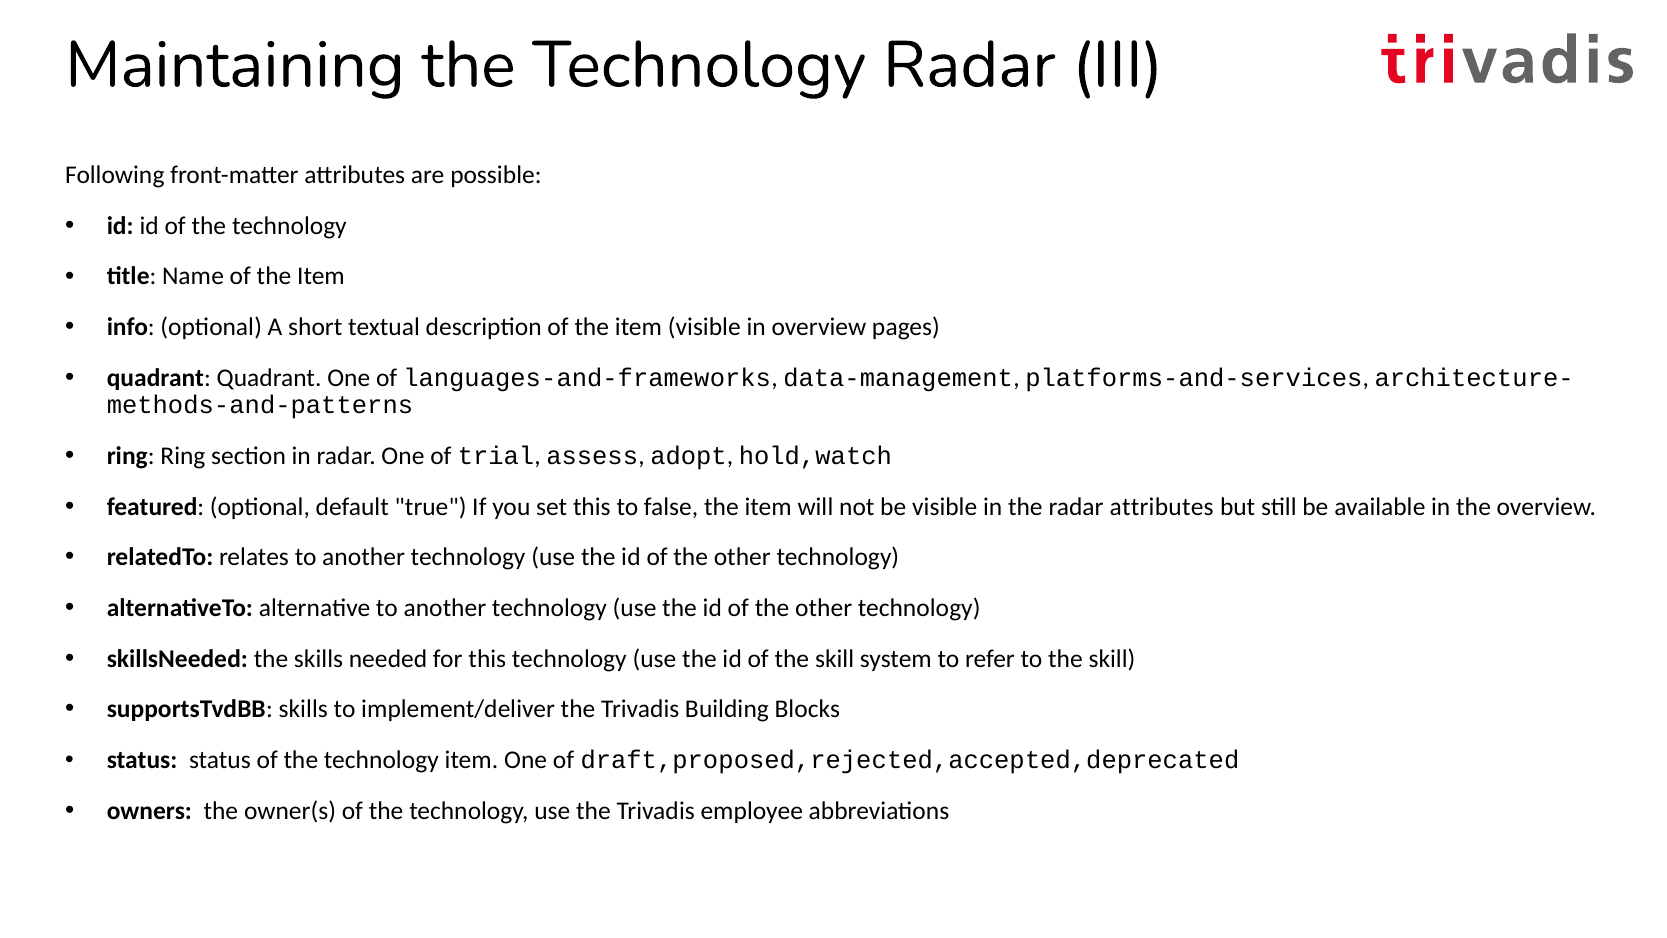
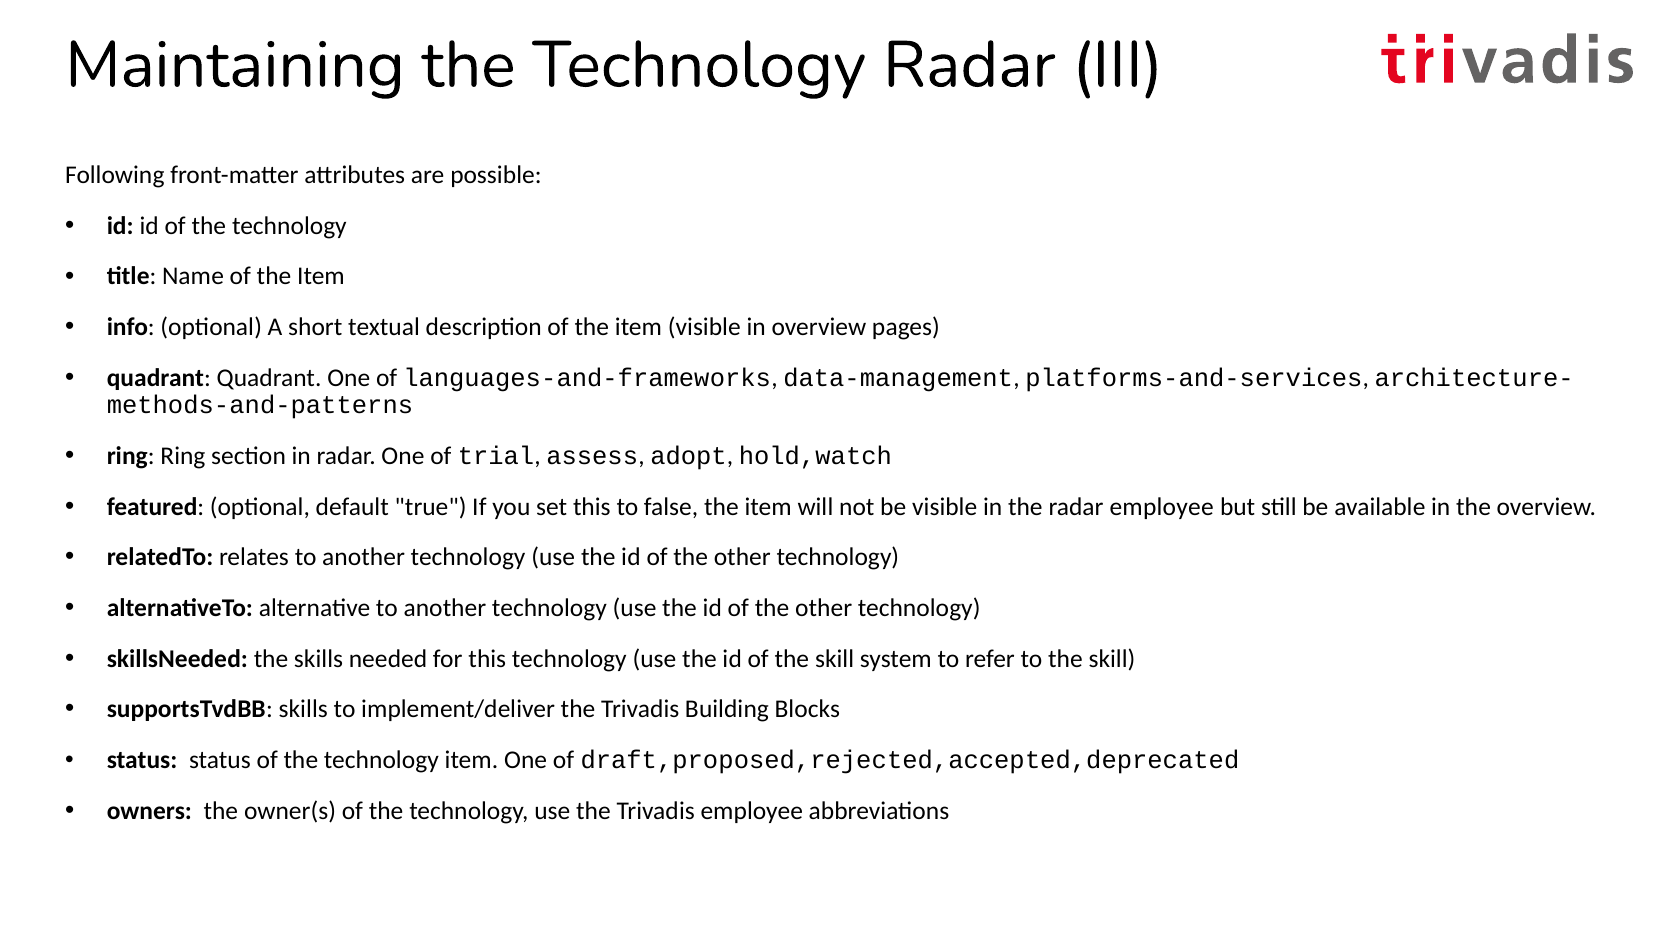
radar attributes: attributes -> employee
